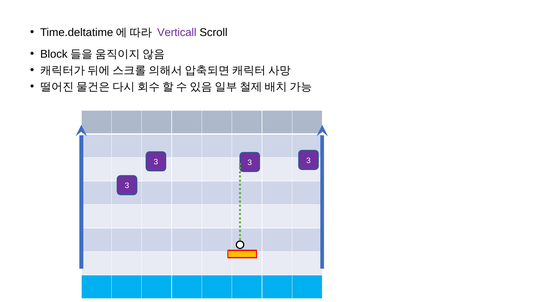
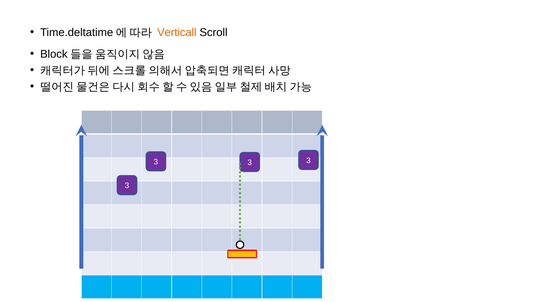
Verticall colour: purple -> orange
